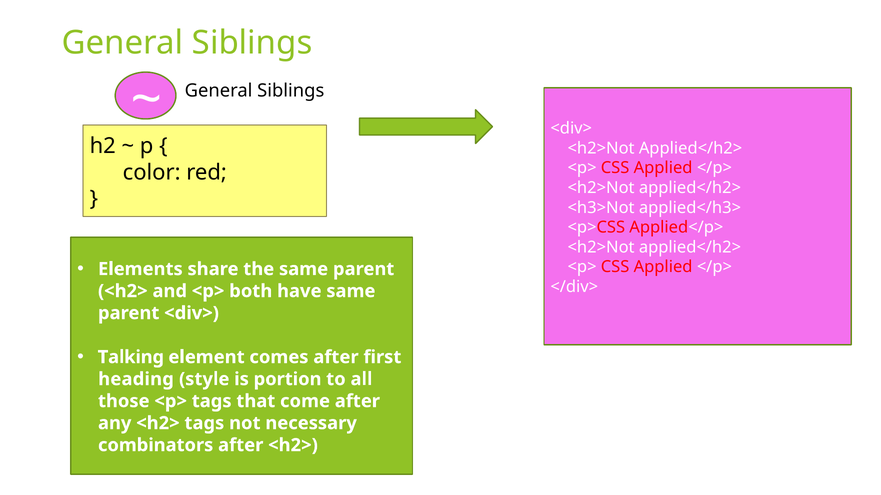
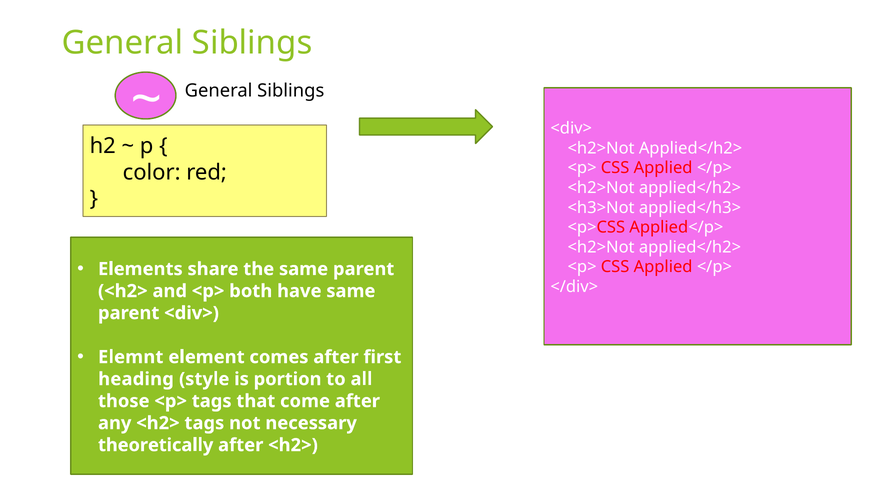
Talking: Talking -> Elemnt
combinators: combinators -> theoretically
